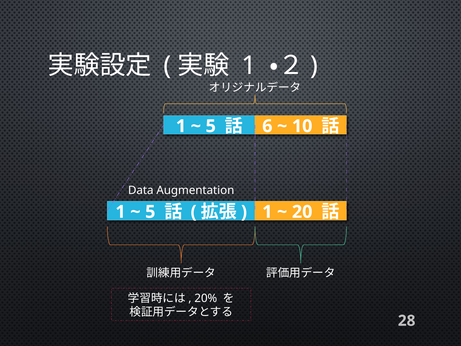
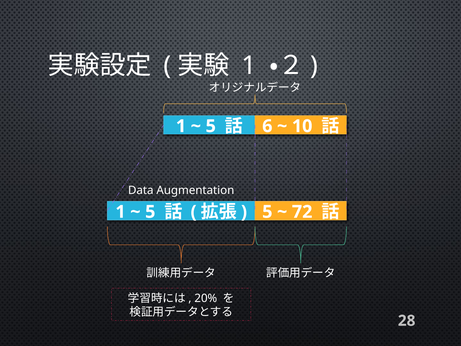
1 at (267, 212): 1 -> 5
20: 20 -> 72
